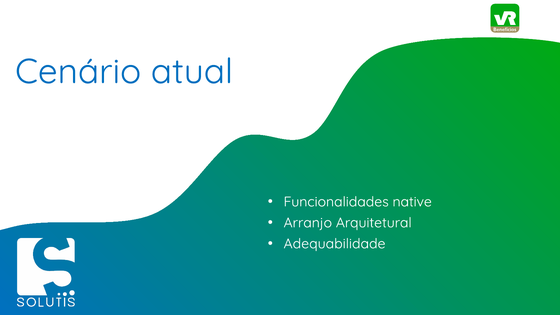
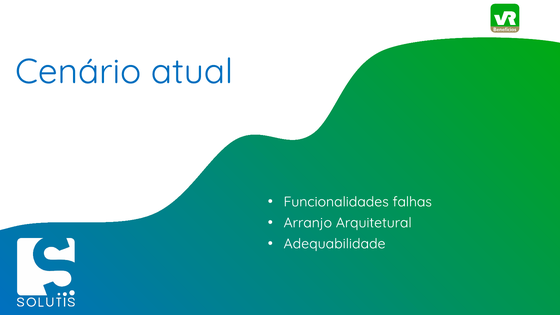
native: native -> falhas
